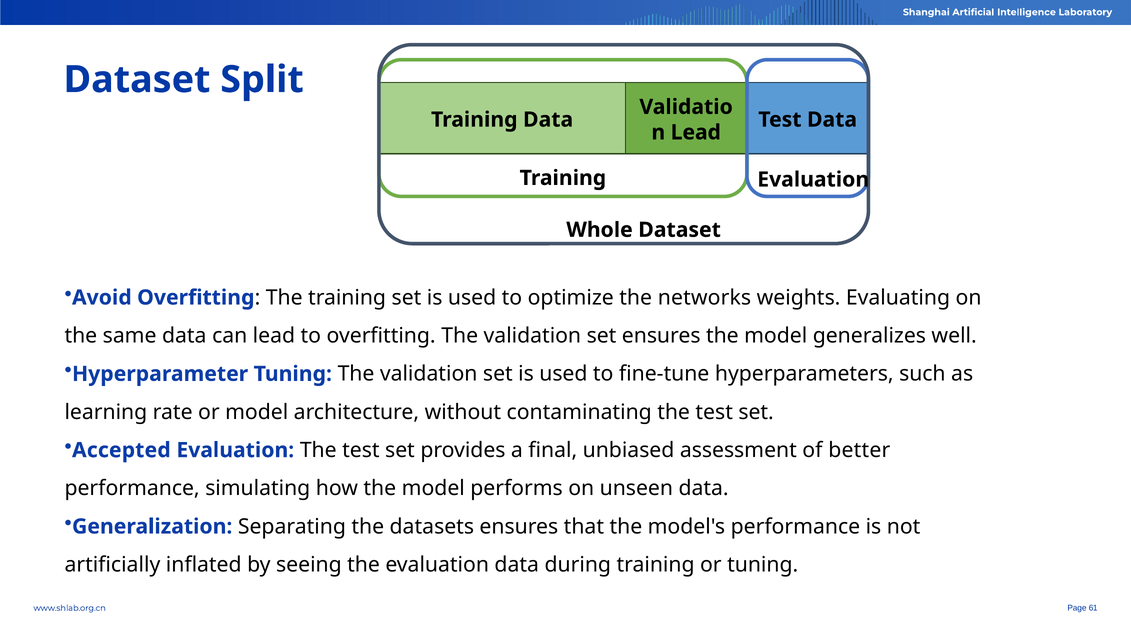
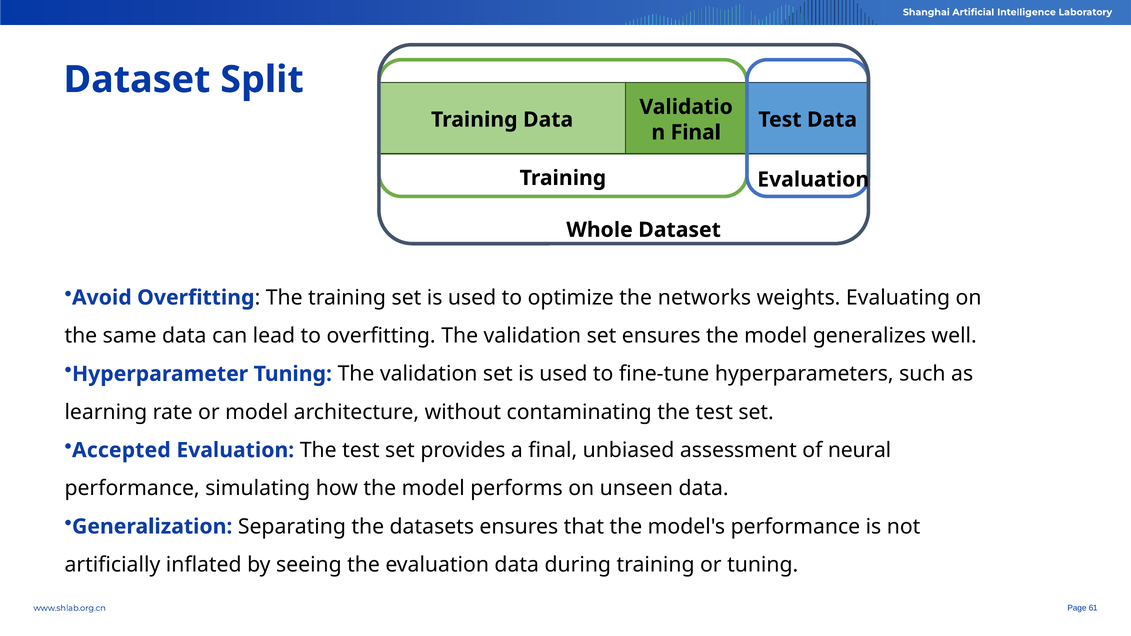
Lead at (696, 132): Lead -> Final
better: better -> neural
